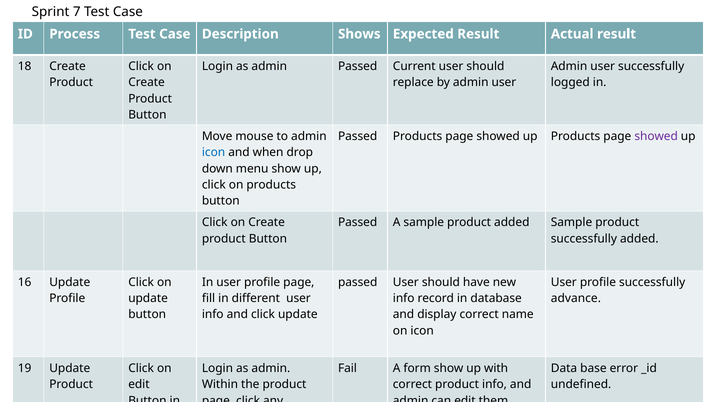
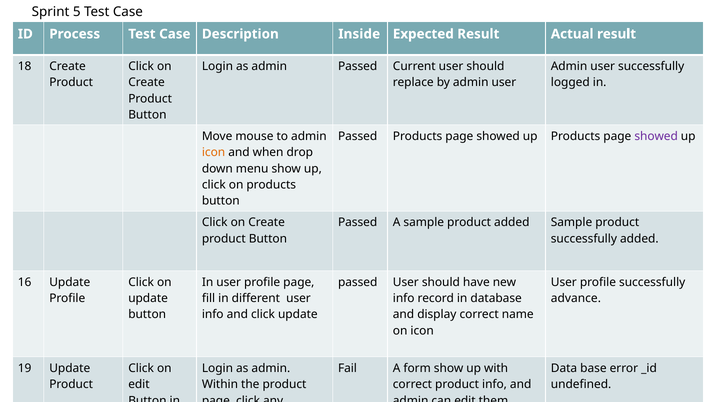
7: 7 -> 5
Shows: Shows -> Inside
icon at (214, 153) colour: blue -> orange
